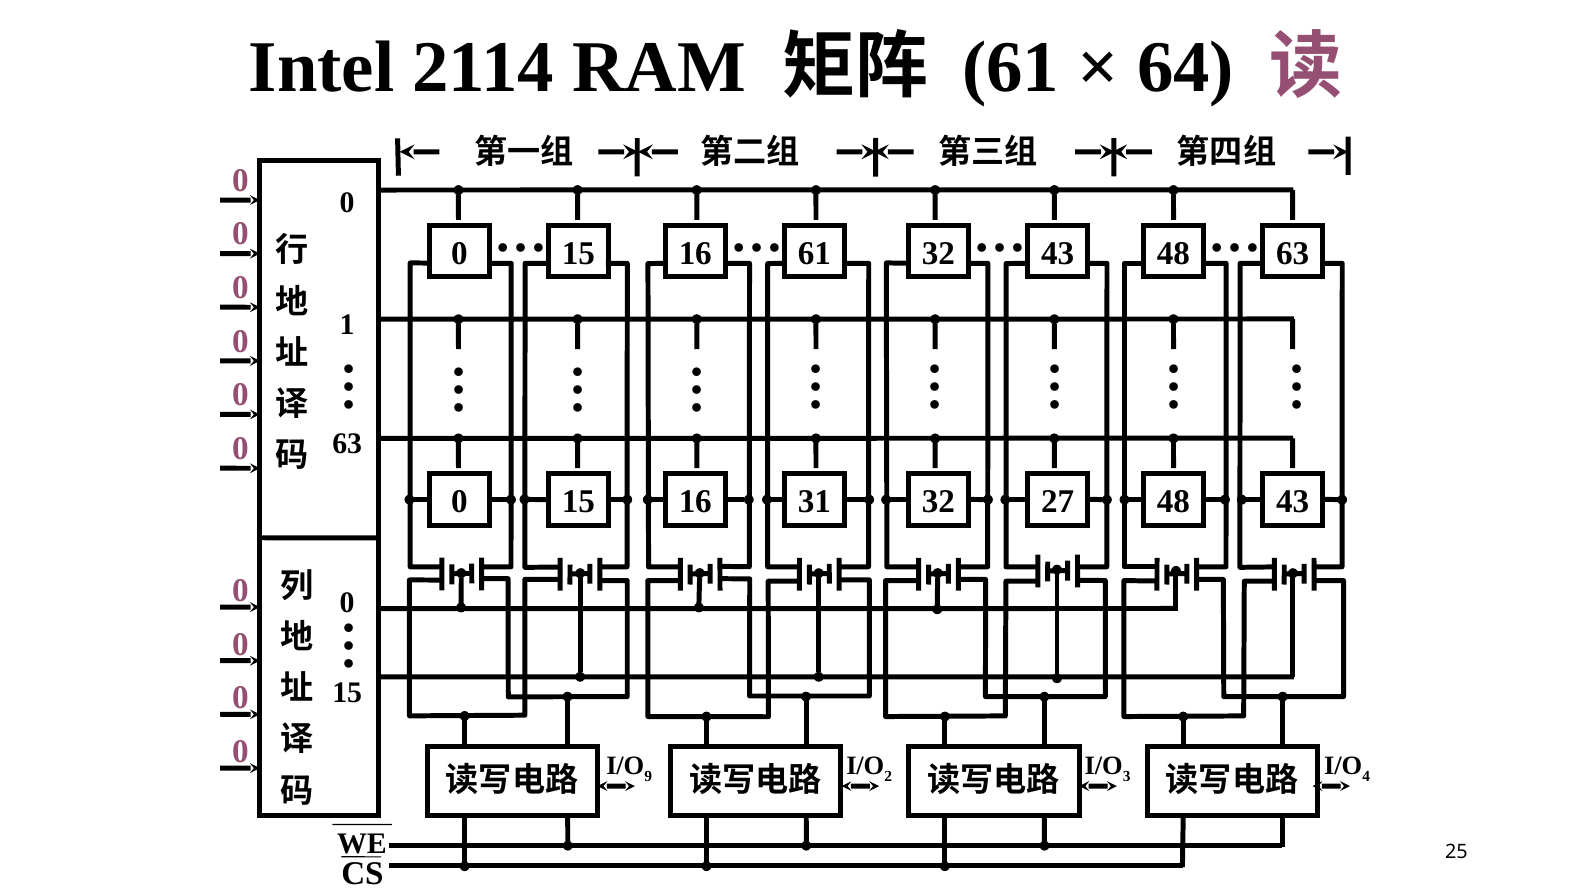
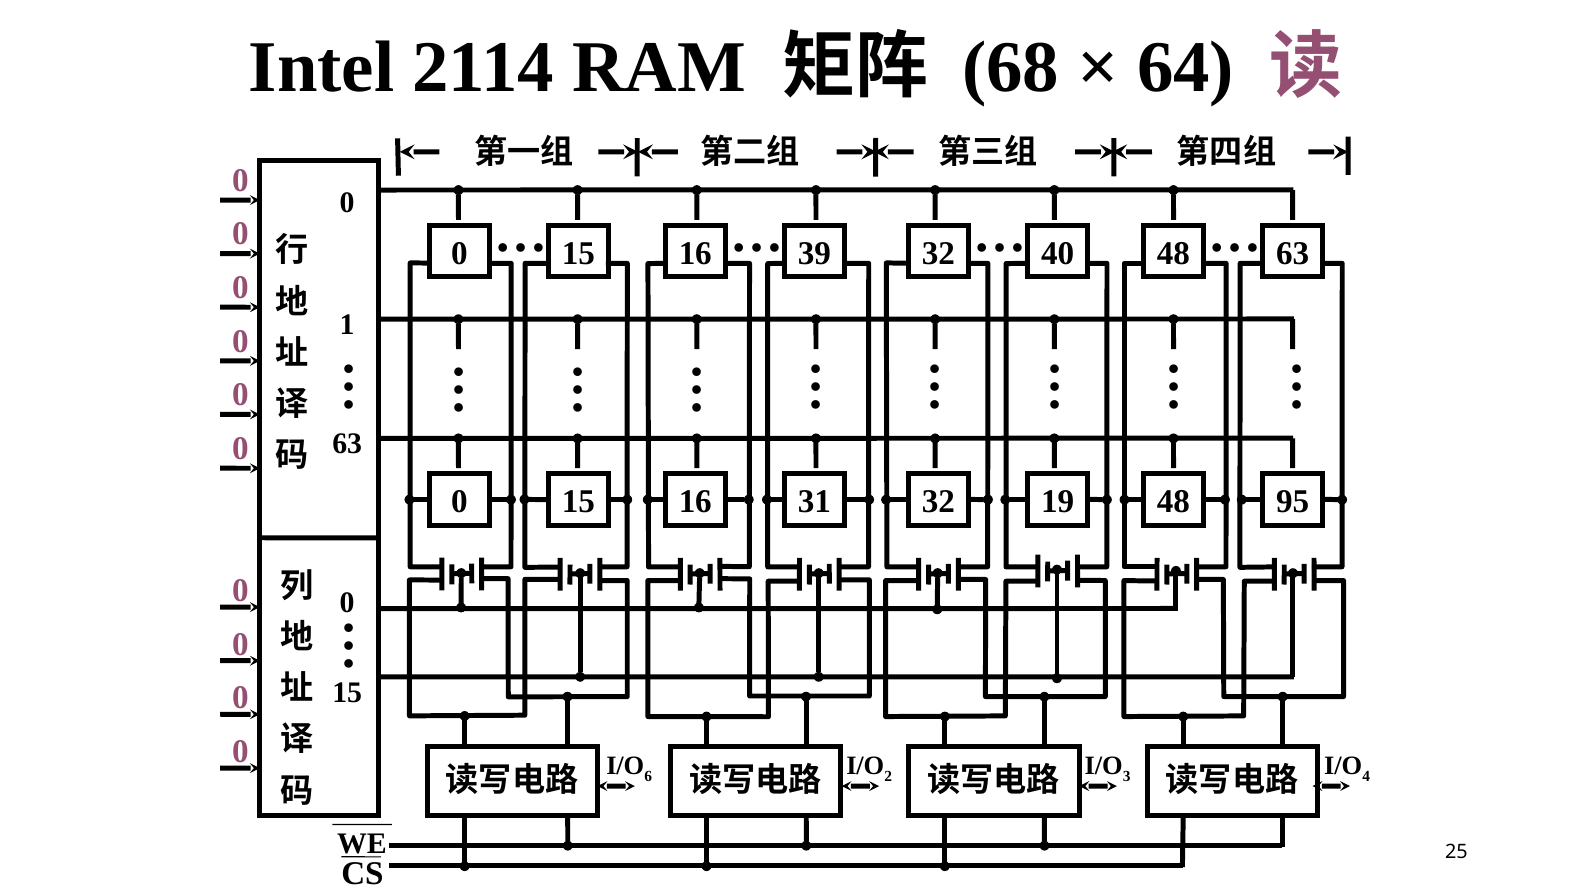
61 at (1011, 68): 61 -> 68
0 61: 61 -> 39
16 43: 43 -> 40
27: 27 -> 19
32 43: 43 -> 95
9: 9 -> 6
